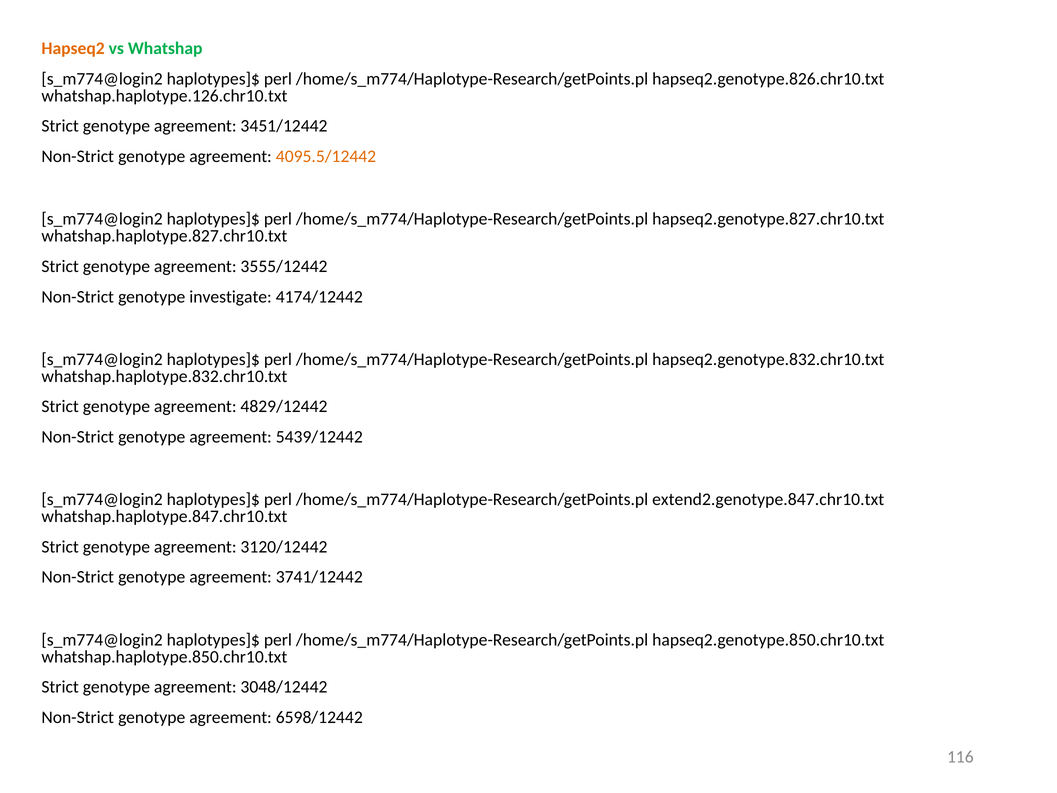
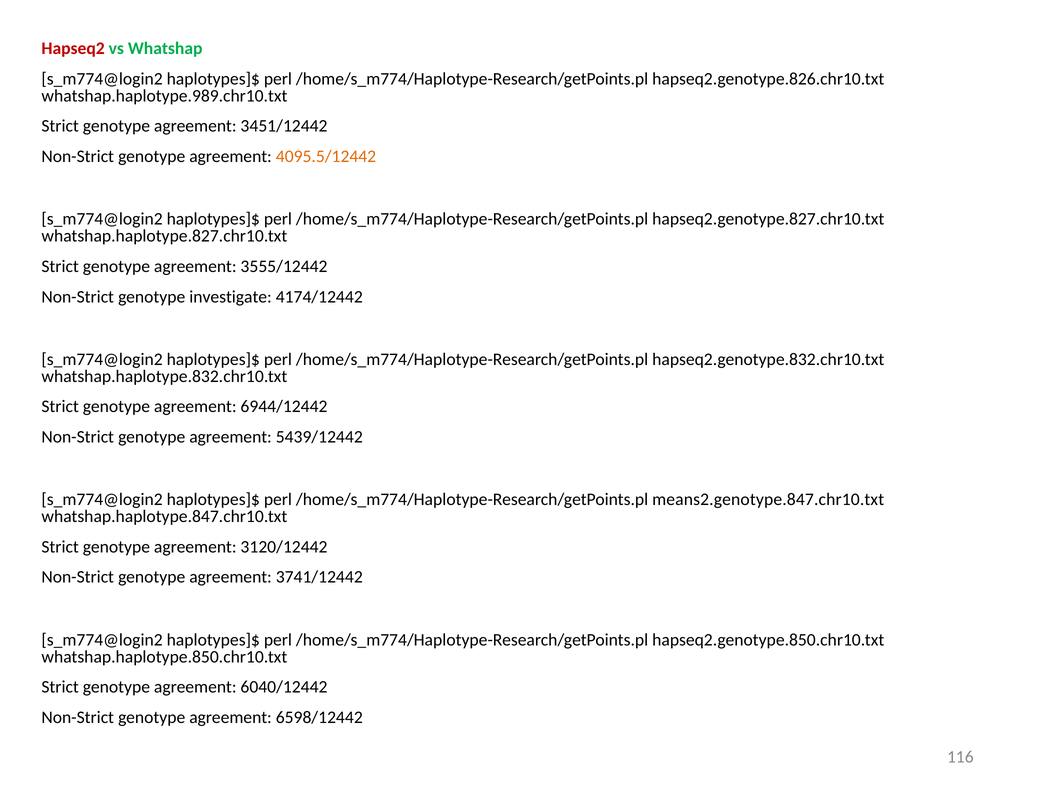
Hapseq2 colour: orange -> red
whatshap.haplotype.126.chr10.txt: whatshap.haplotype.126.chr10.txt -> whatshap.haplotype.989.chr10.txt
4829/12442: 4829/12442 -> 6944/12442
extend2.genotype.847.chr10.txt: extend2.genotype.847.chr10.txt -> means2.genotype.847.chr10.txt
3048/12442: 3048/12442 -> 6040/12442
